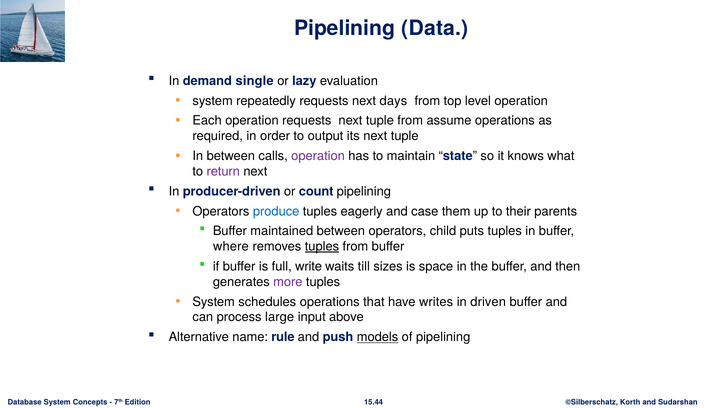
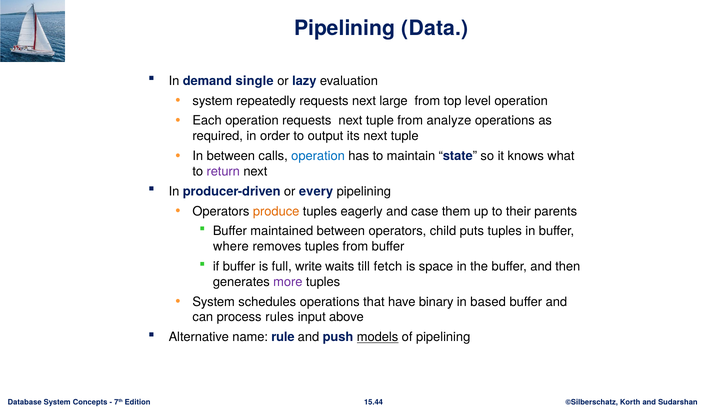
days: days -> large
assume: assume -> analyze
operation at (318, 156) colour: purple -> blue
count: count -> every
produce colour: blue -> orange
tuples at (322, 247) underline: present -> none
sizes: sizes -> fetch
writes: writes -> binary
driven: driven -> based
large: large -> rules
